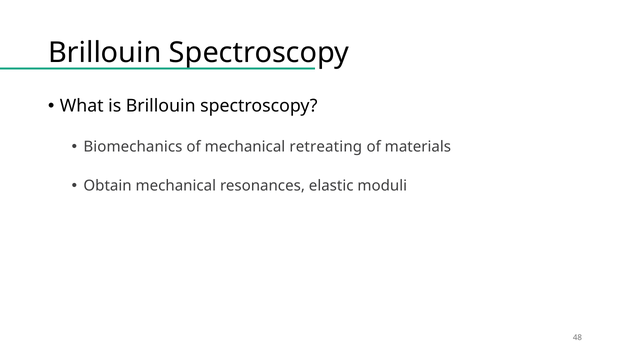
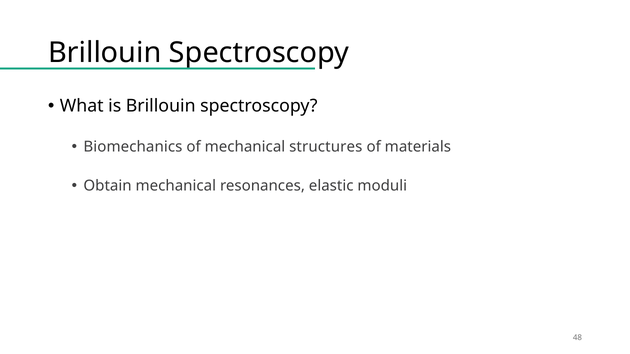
retreating: retreating -> structures
